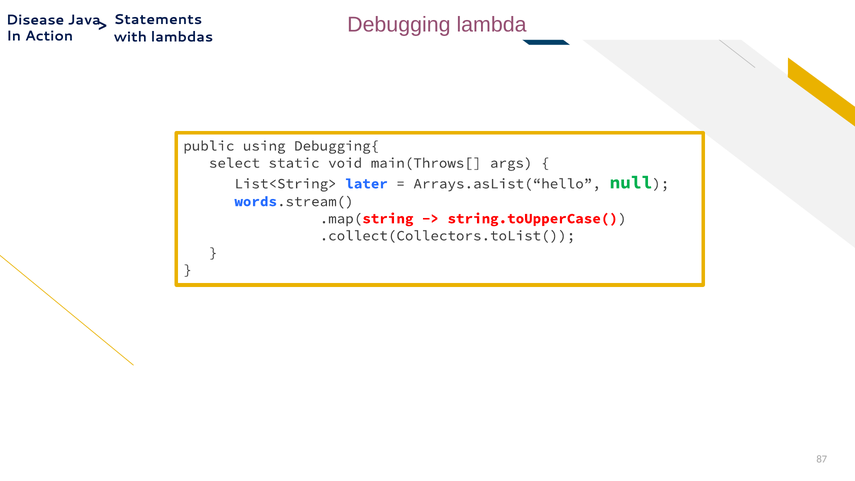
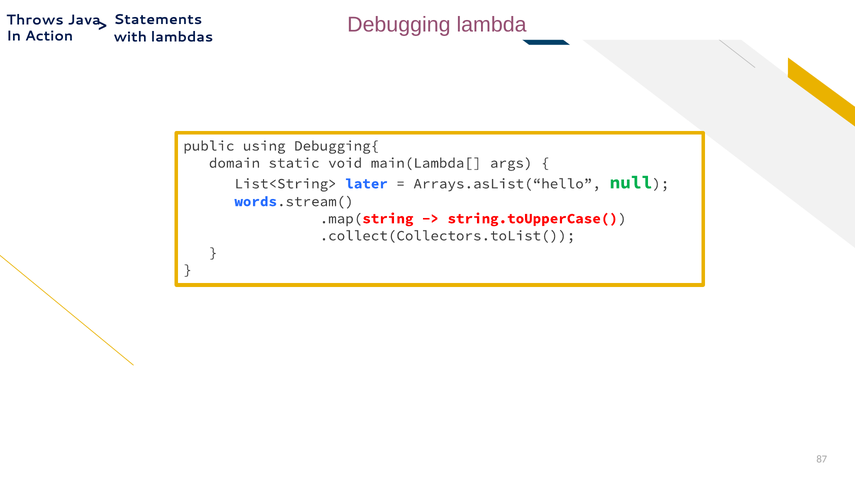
Disease: Disease -> Throws
select: select -> domain
main(Throws[: main(Throws[ -> main(Lambda[
